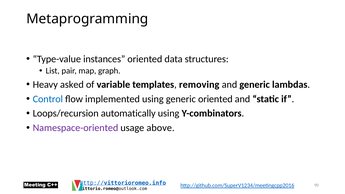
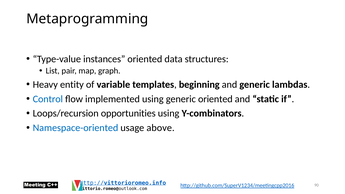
asked: asked -> entity
removing: removing -> beginning
automatically: automatically -> opportunities
Namespace-oriented colour: purple -> blue
